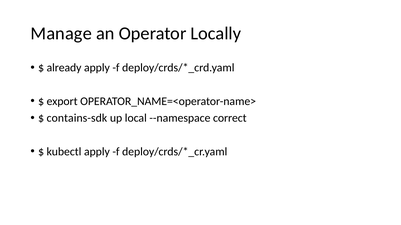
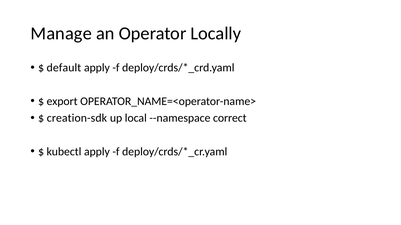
already: already -> default
contains-sdk: contains-sdk -> creation-sdk
